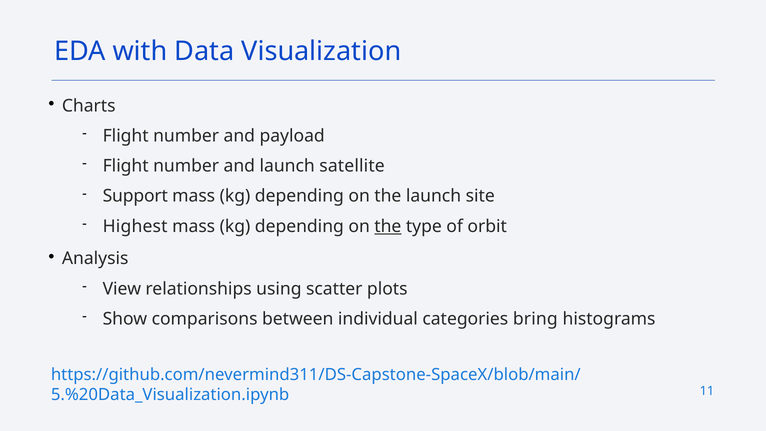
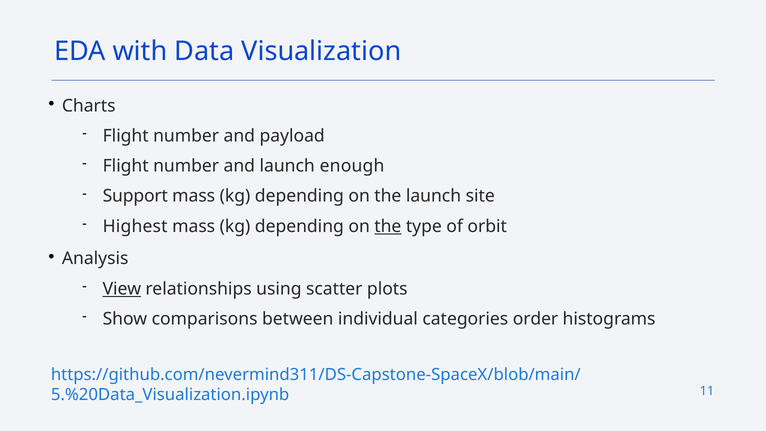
satellite: satellite -> enough
View underline: none -> present
bring: bring -> order
